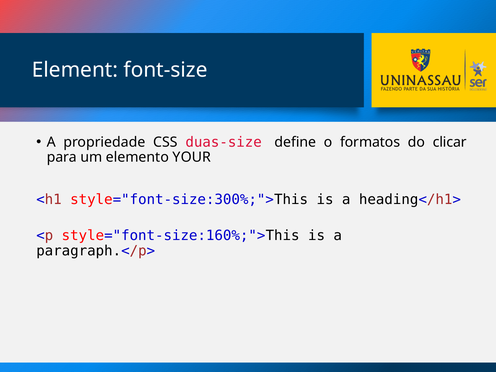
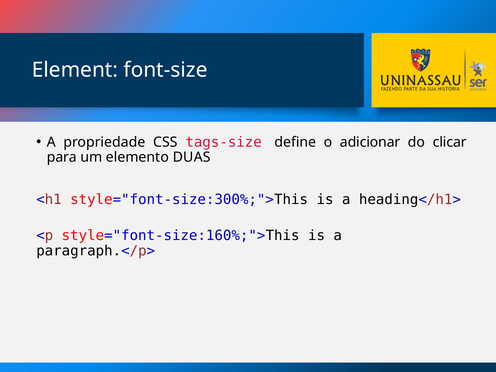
duas-size: duas-size -> tags-size
formatos: formatos -> adicionar
YOUR: YOUR -> DUAS
